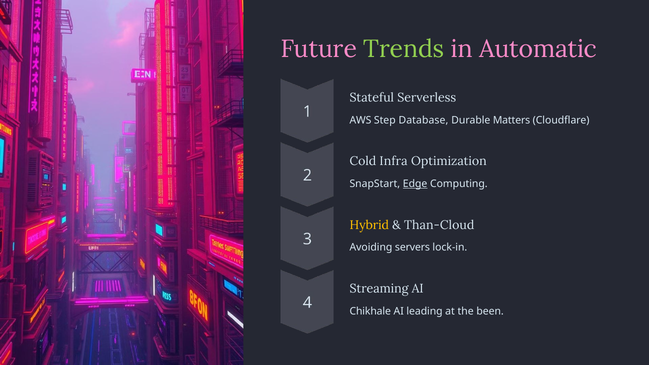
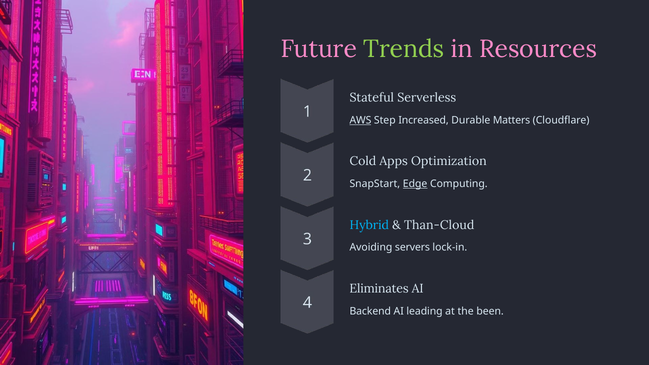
Automatic: Automatic -> Resources
AWS underline: none -> present
Database: Database -> Increased
Infra: Infra -> Apps
Hybrid colour: yellow -> light blue
Streaming: Streaming -> Eliminates
Chikhale: Chikhale -> Backend
